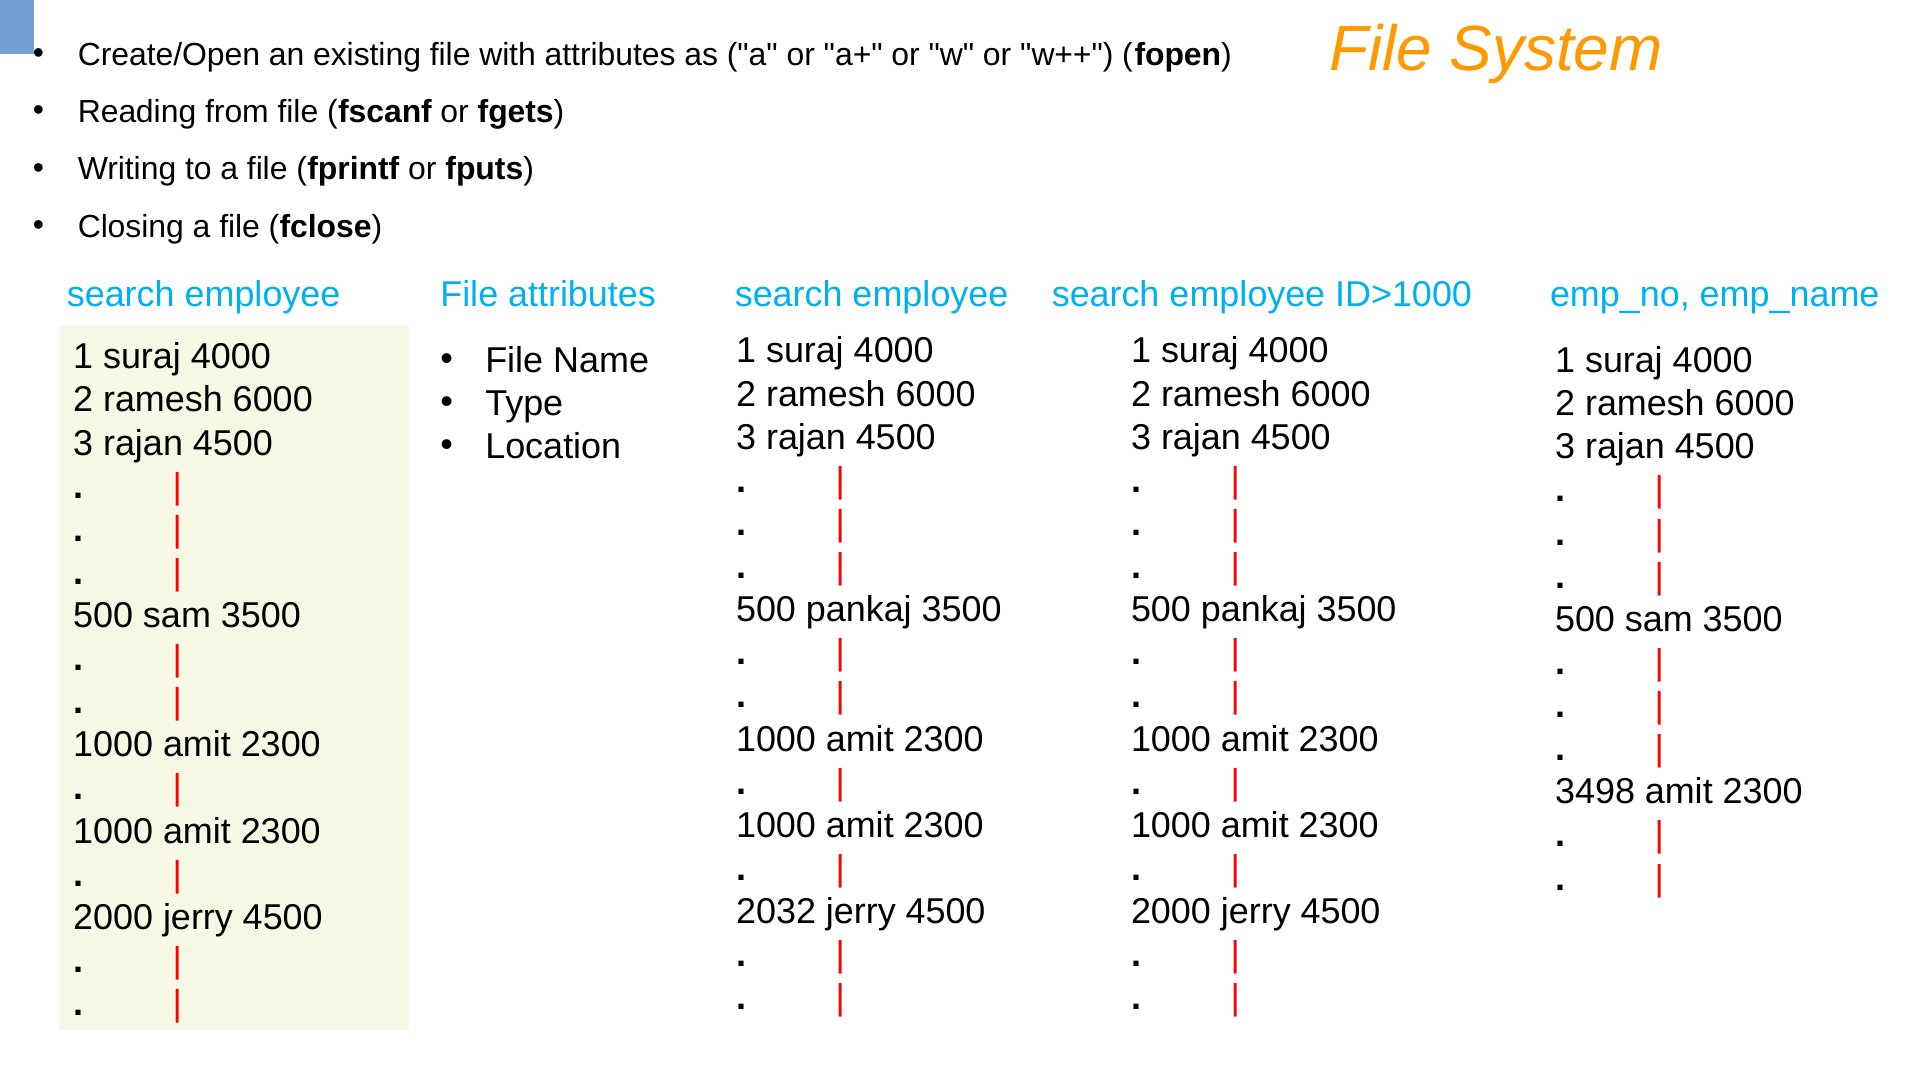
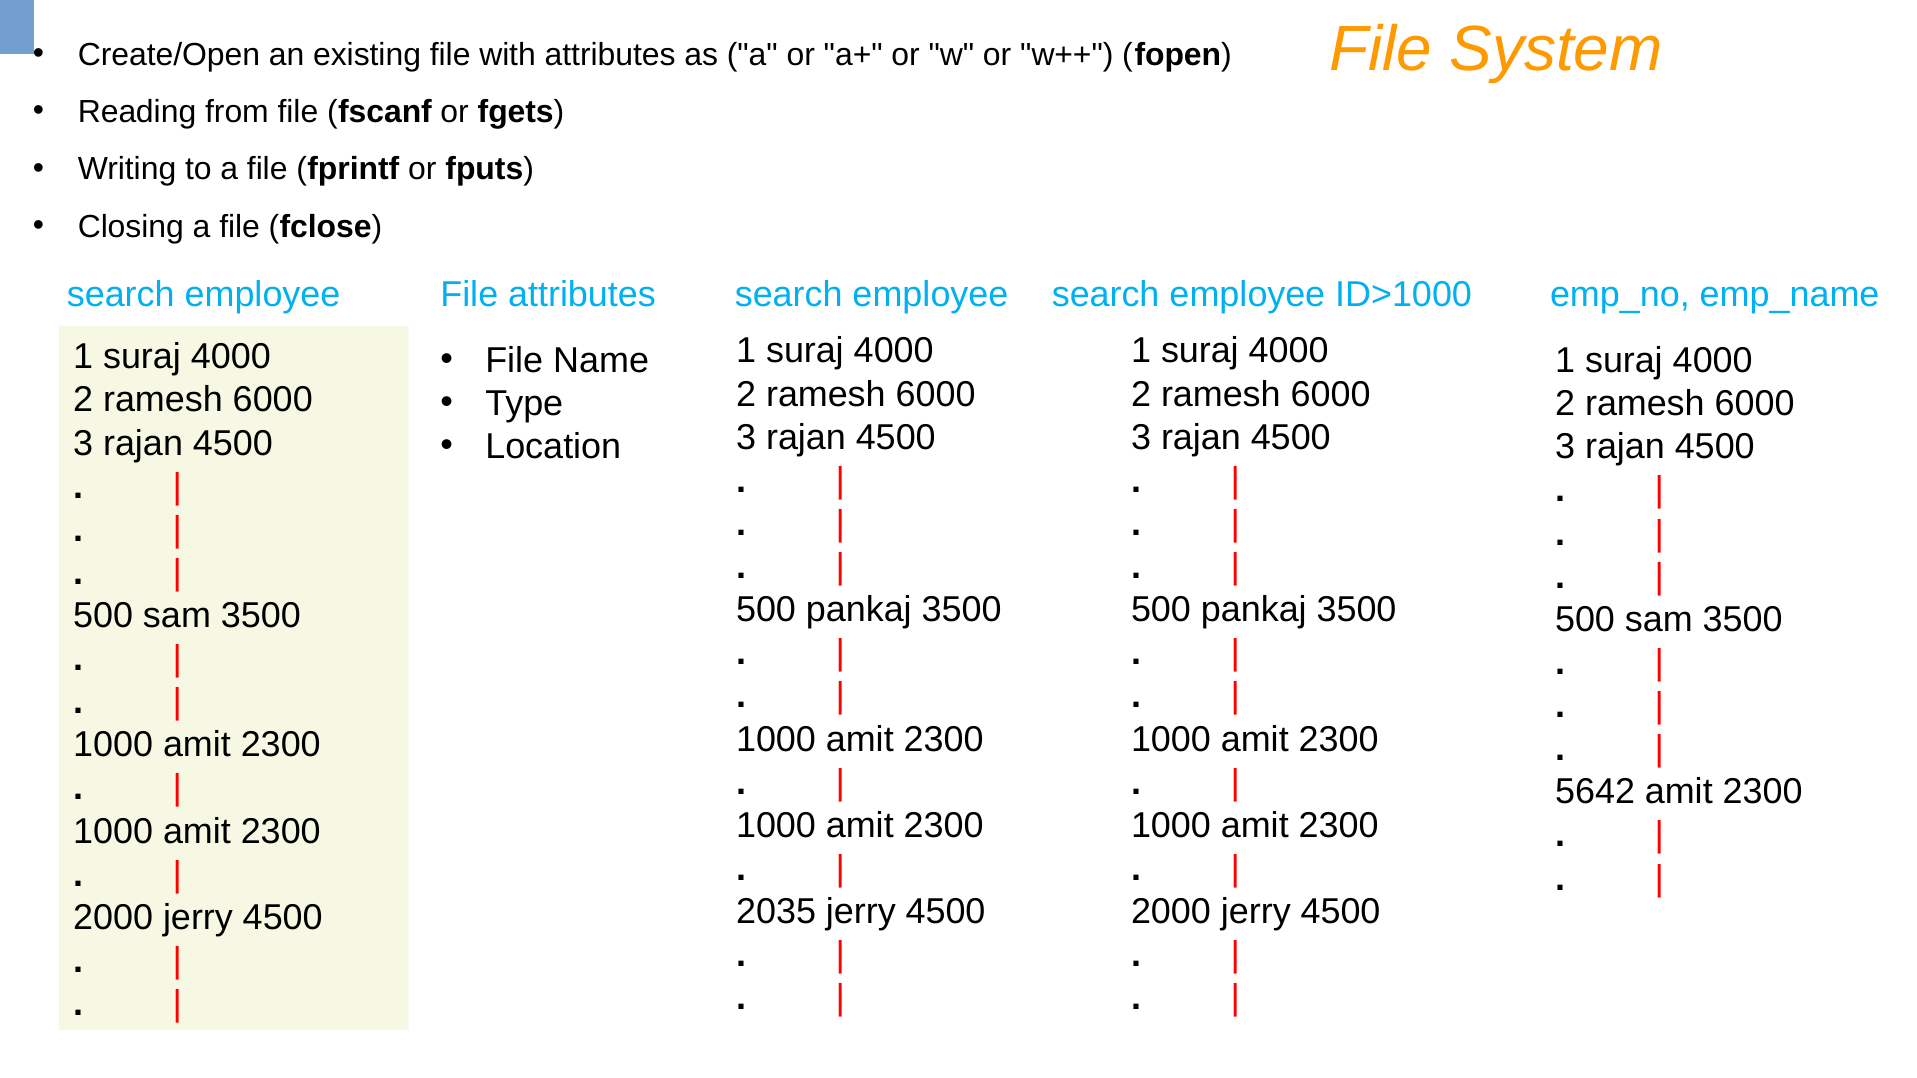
3498: 3498 -> 5642
2032: 2032 -> 2035
